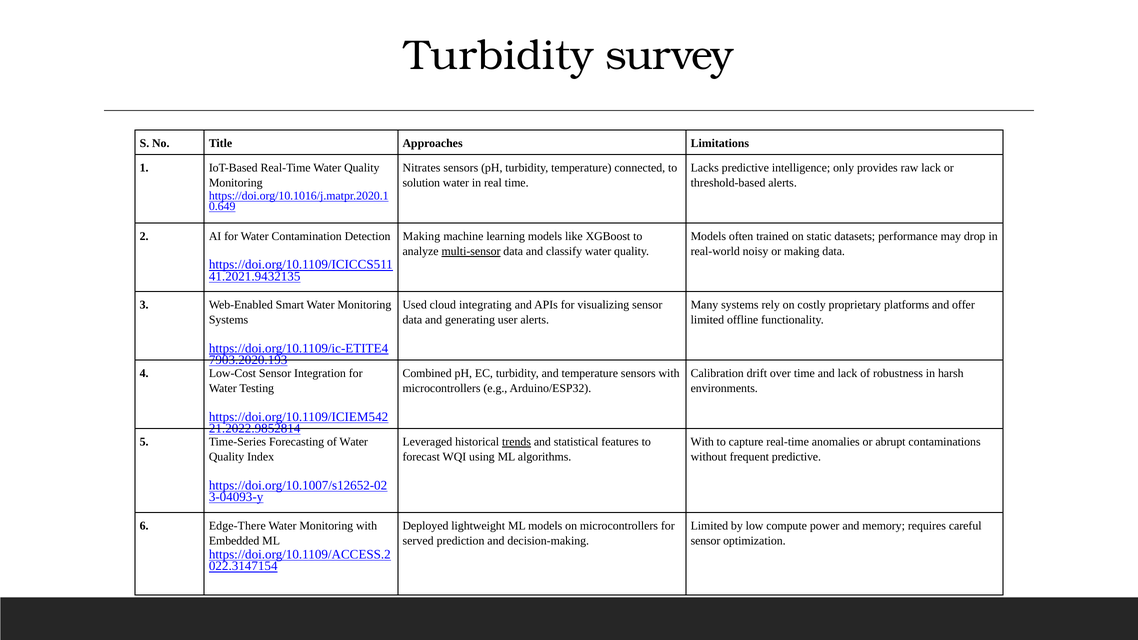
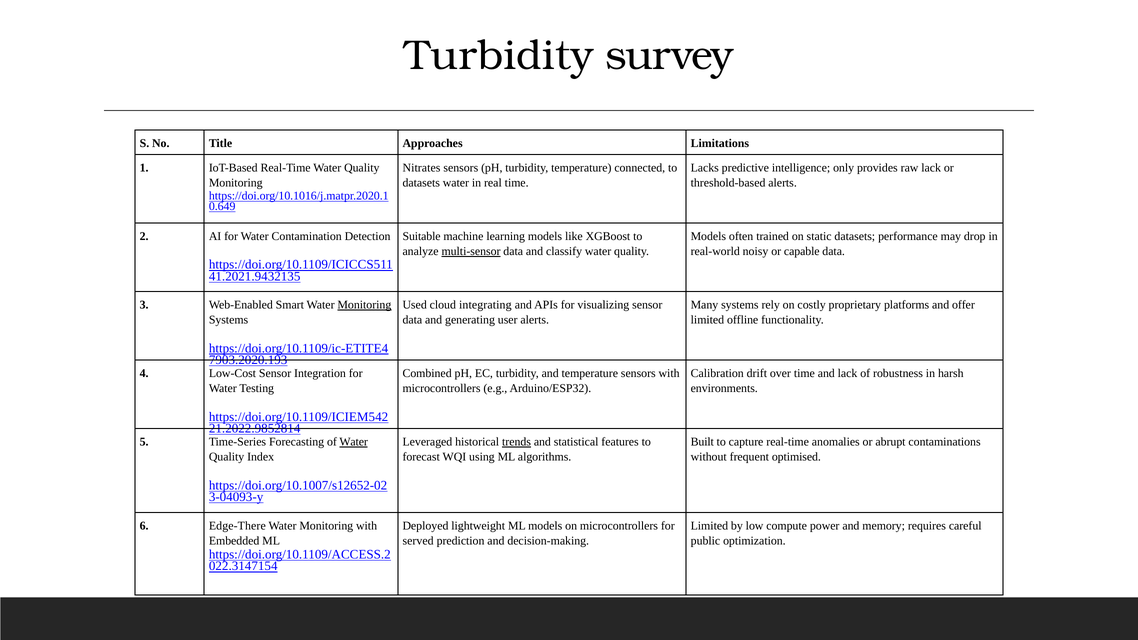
solution at (421, 183): solution -> datasets
Making at (421, 236): Making -> Suitable
or making: making -> capable
Monitoring at (364, 305) underline: none -> present
Water at (354, 442) underline: none -> present
With at (702, 442): With -> Built
frequent predictive: predictive -> optimised
sensor at (706, 541): sensor -> public
